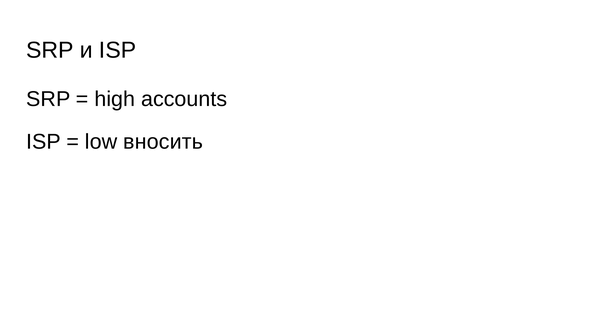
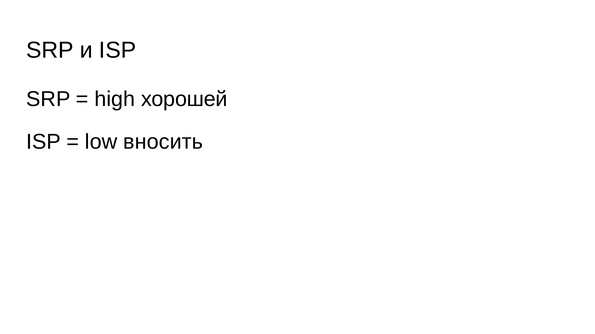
accounts: accounts -> хорошей
